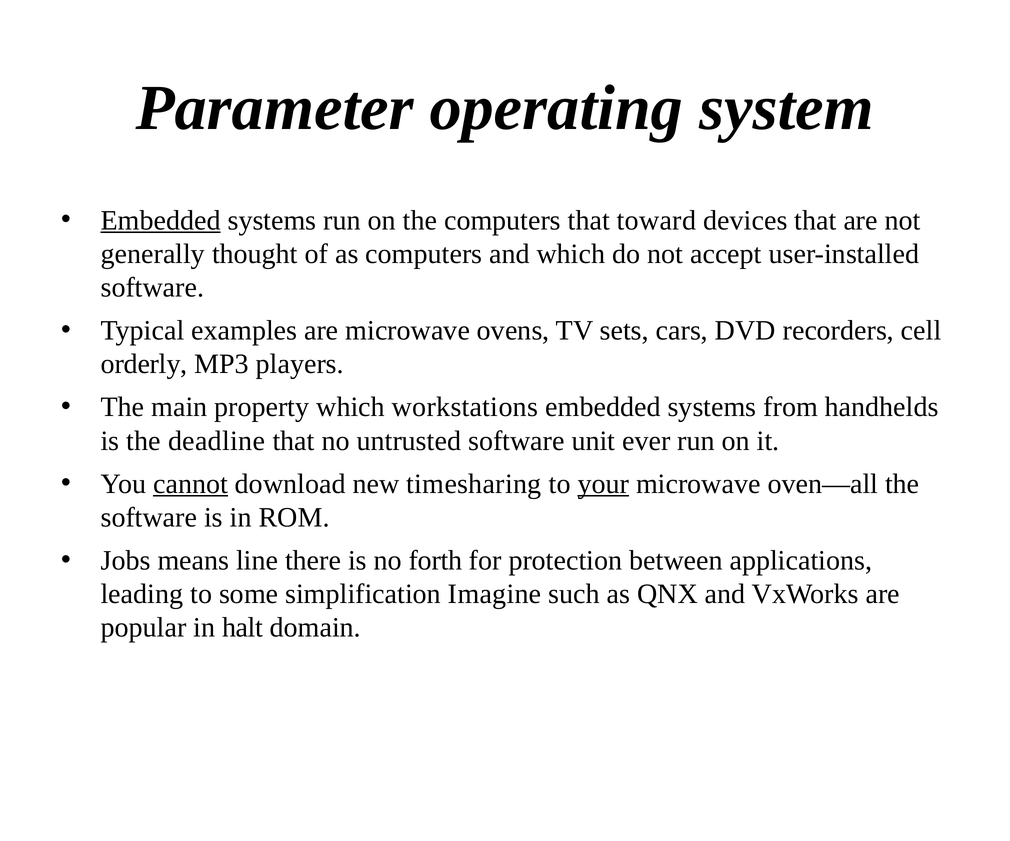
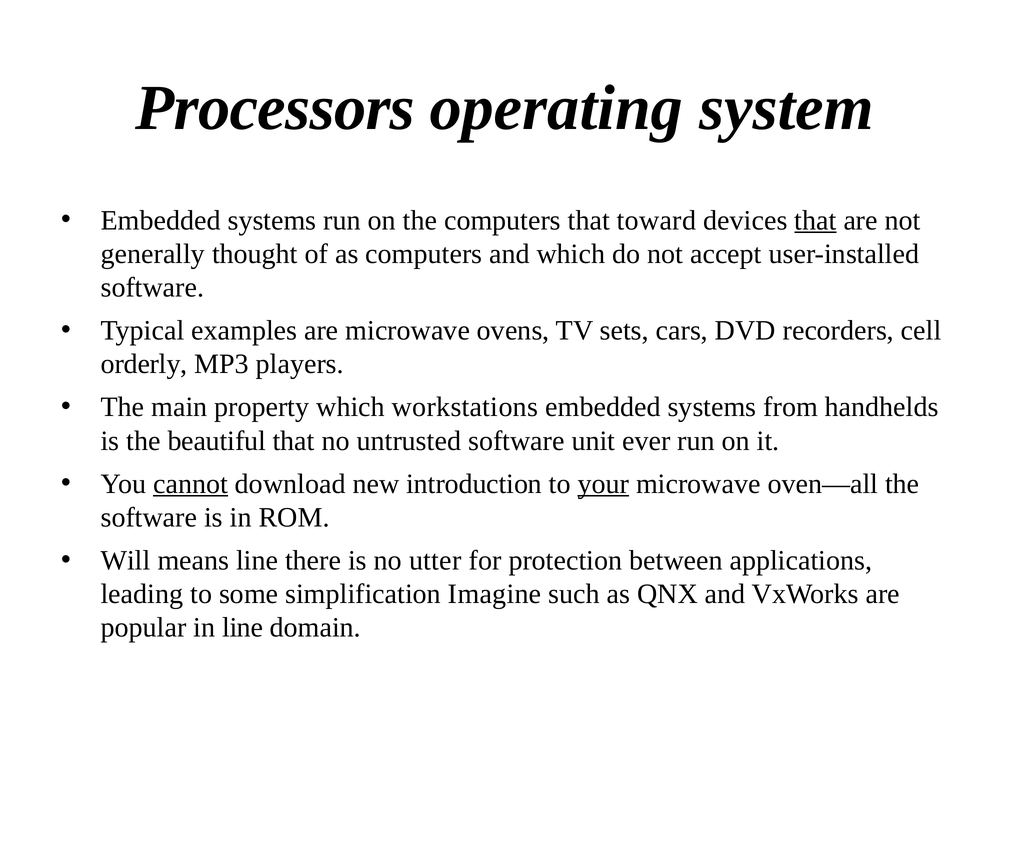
Parameter: Parameter -> Processors
Embedded at (161, 221) underline: present -> none
that at (816, 221) underline: none -> present
deadline: deadline -> beautiful
timesharing: timesharing -> introduction
Jobs: Jobs -> Will
forth: forth -> utter
in halt: halt -> line
